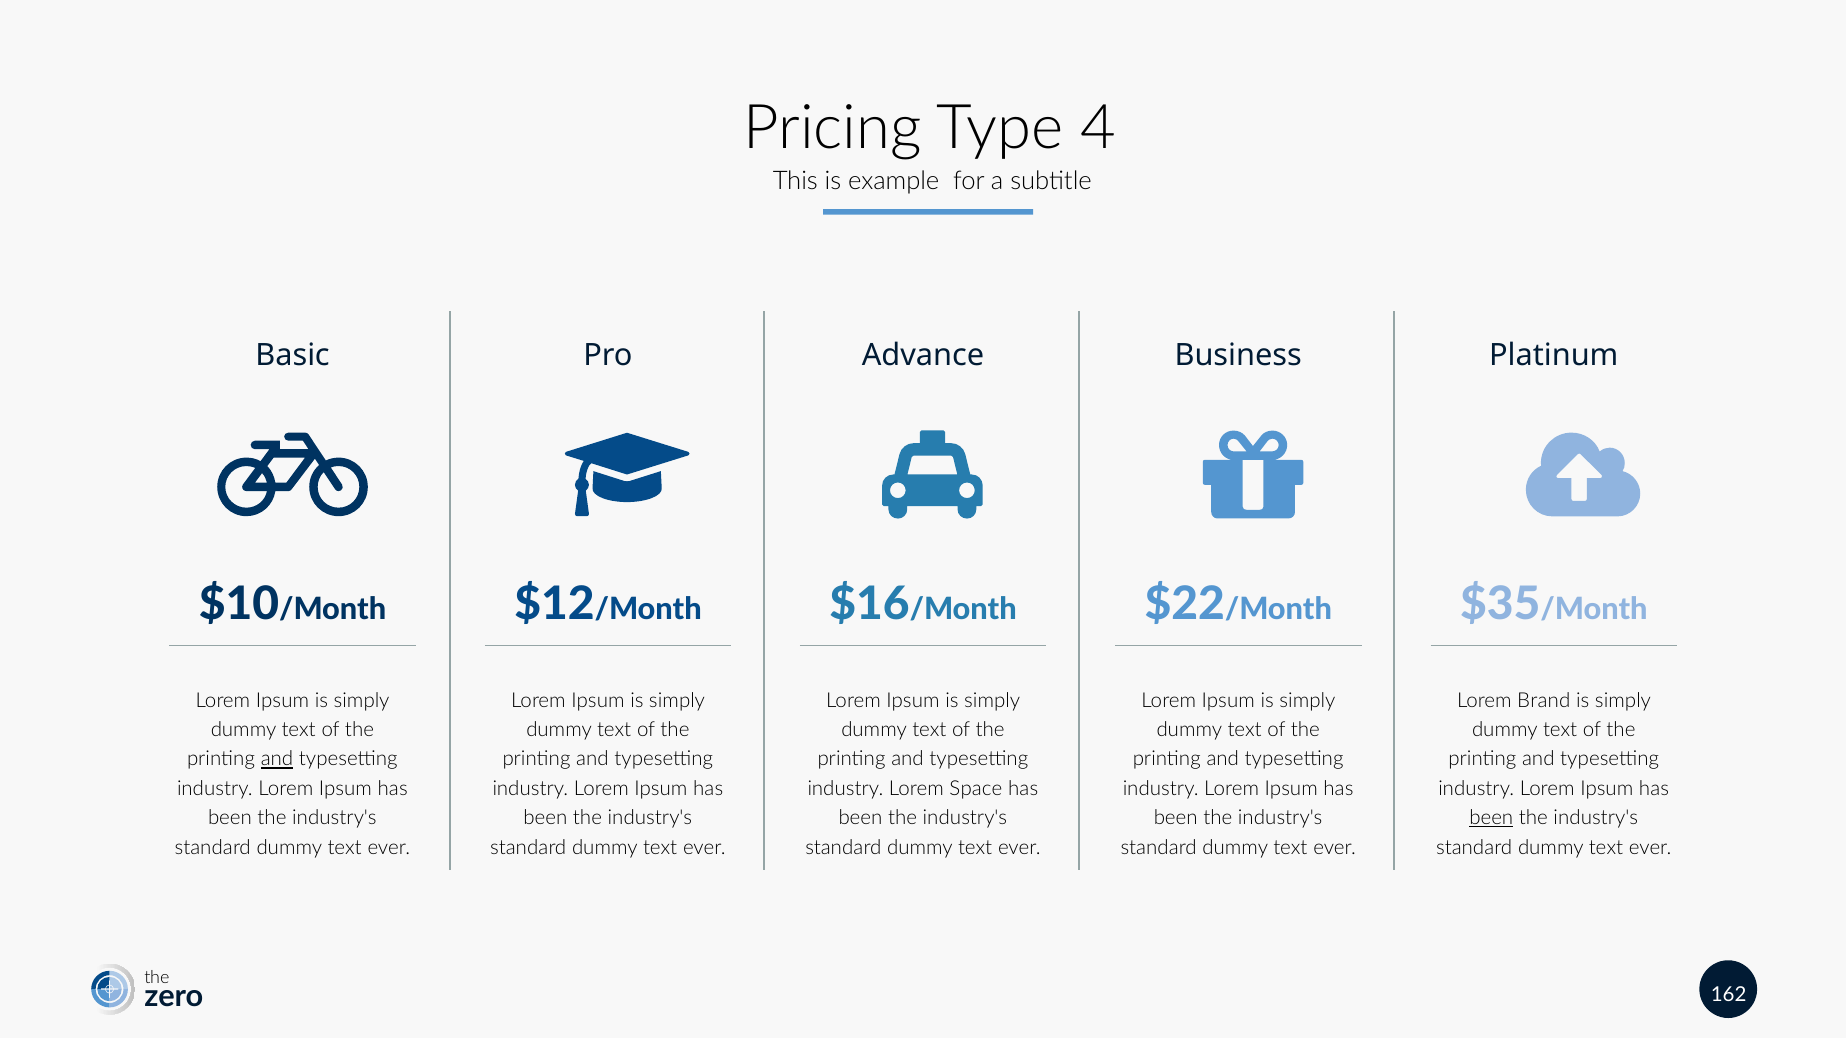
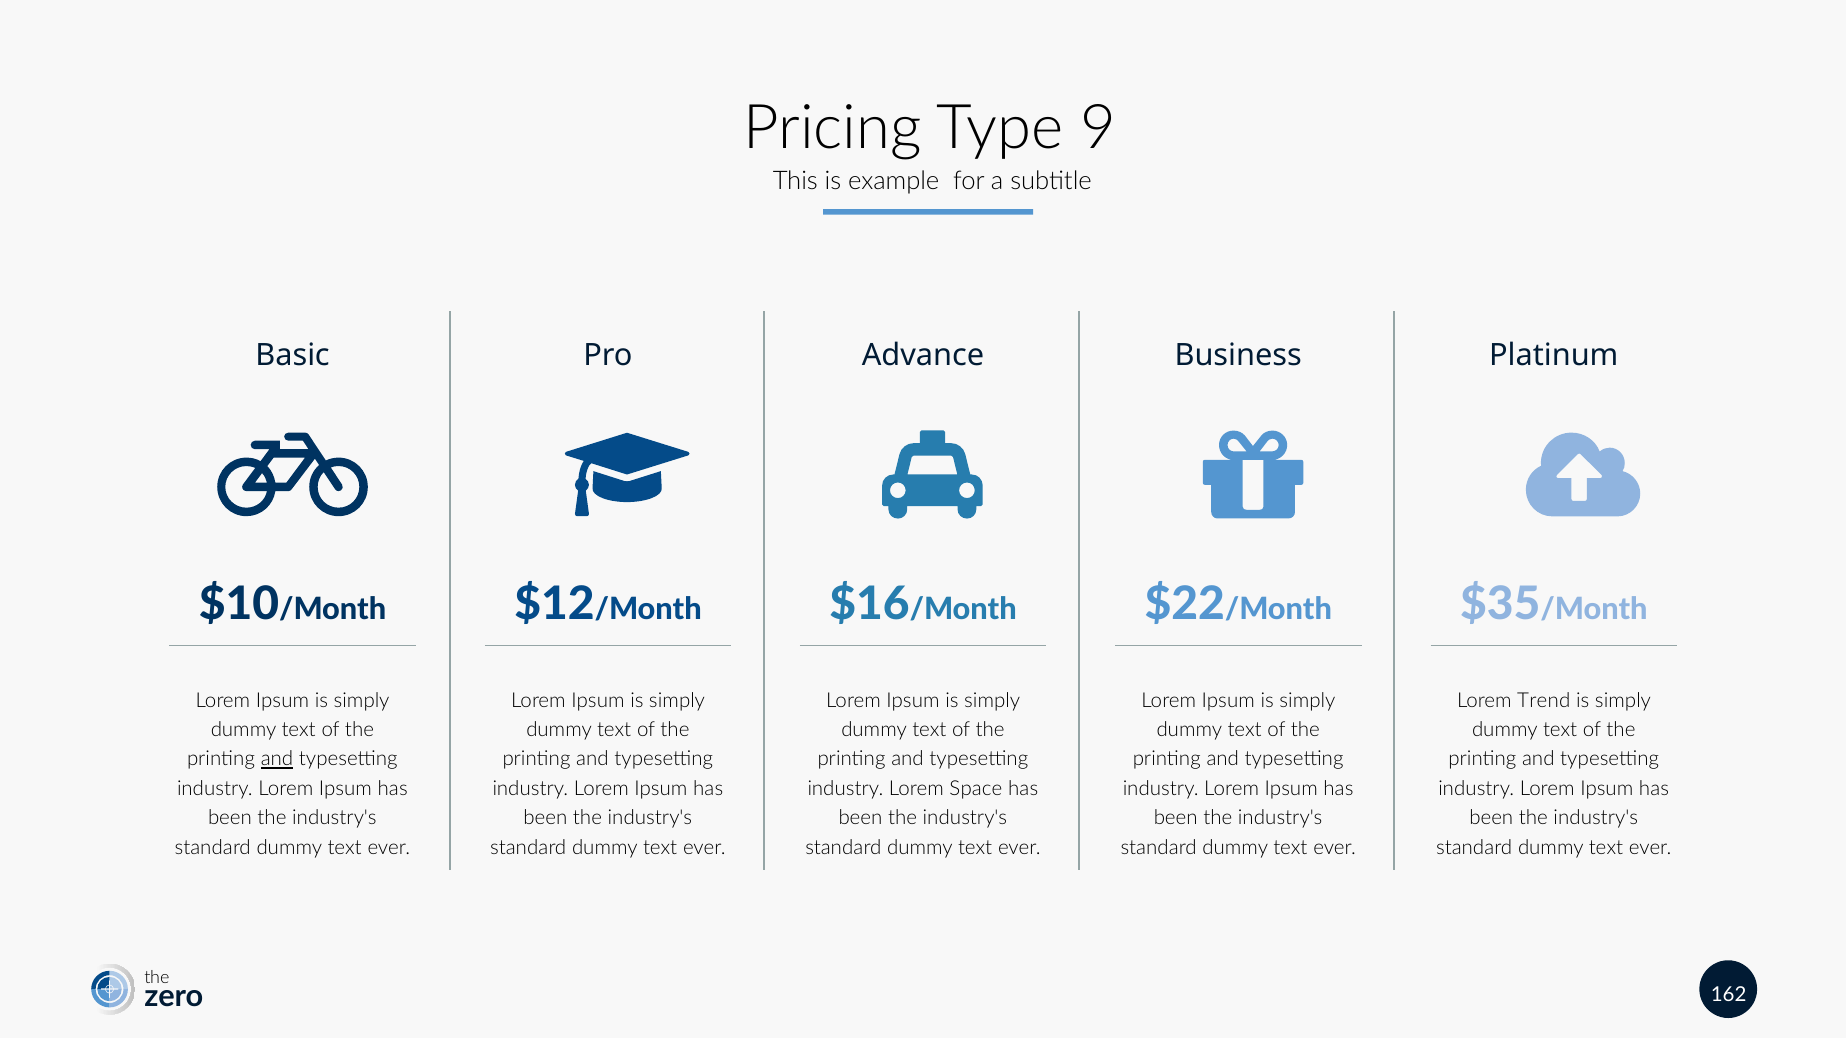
4: 4 -> 9
Brand: Brand -> Trend
been at (1491, 818) underline: present -> none
